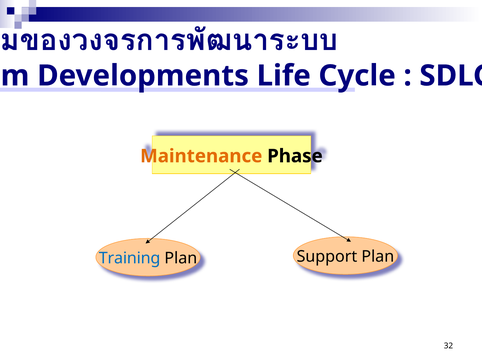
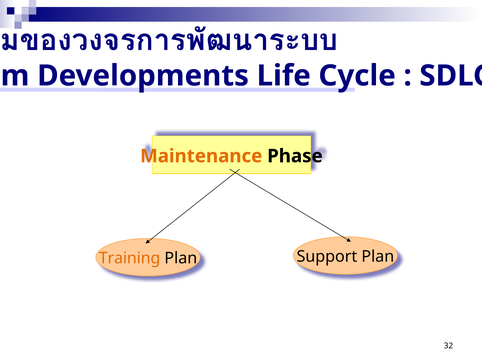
Training colour: blue -> orange
